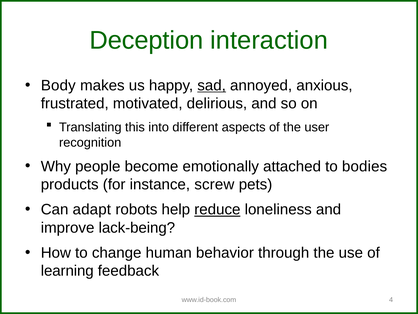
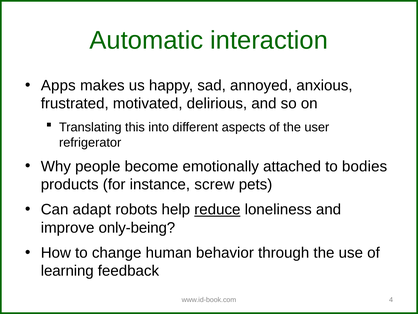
Deception: Deception -> Automatic
Body: Body -> Apps
sad underline: present -> none
recognition: recognition -> refrigerator
lack-being: lack-being -> only-being
